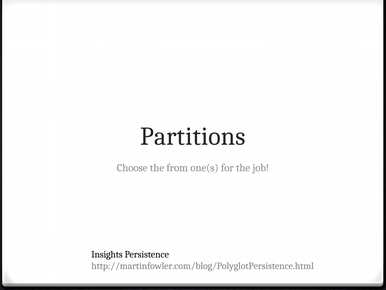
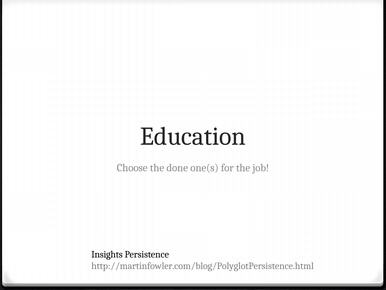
Partitions: Partitions -> Education
from: from -> done
